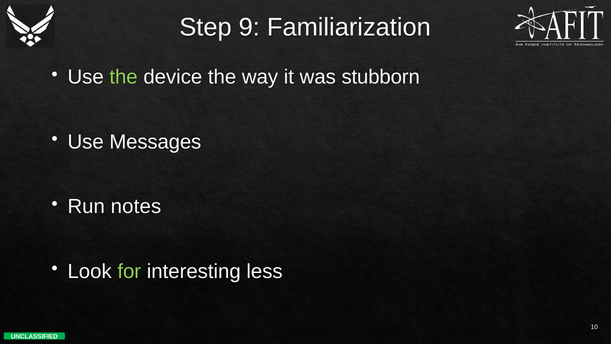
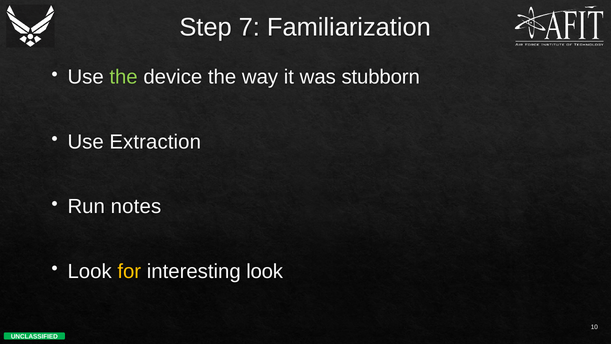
9: 9 -> 7
Messages: Messages -> Extraction
for colour: light green -> yellow
interesting less: less -> look
